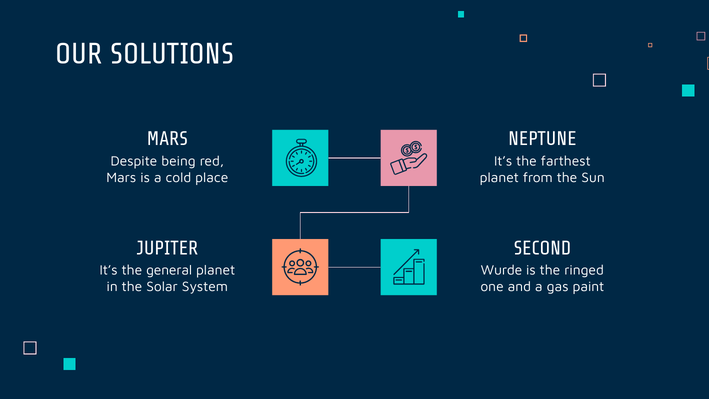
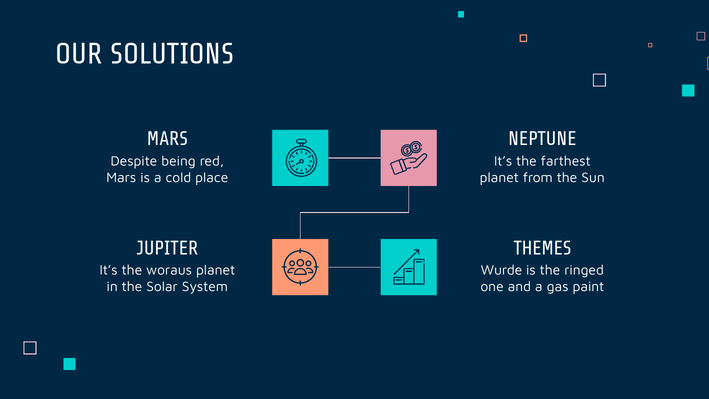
SECOND: SECOND -> THEMES
general: general -> woraus
